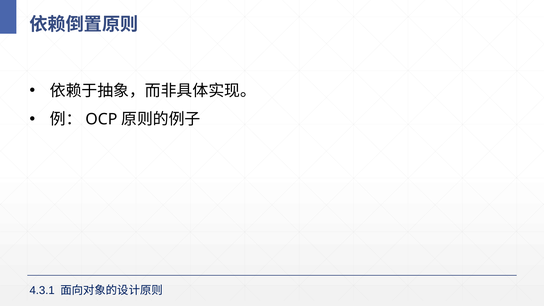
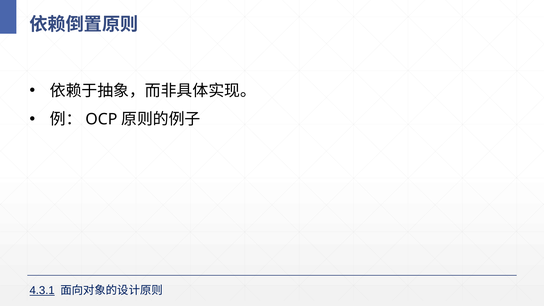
4.3.1 underline: none -> present
